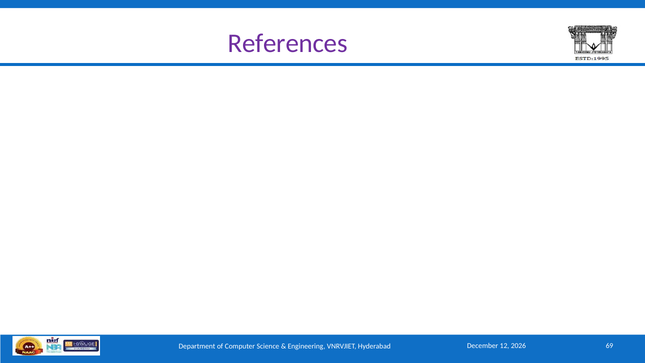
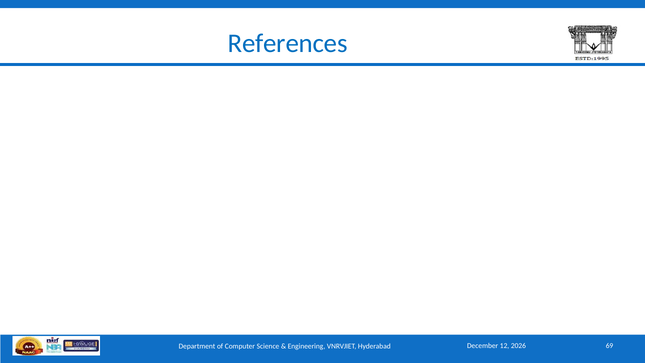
References colour: purple -> blue
